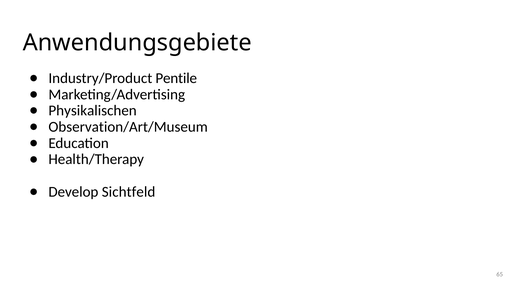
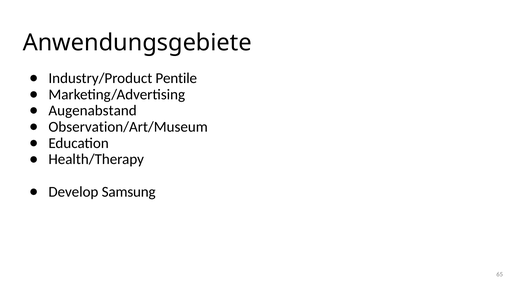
Physikalischen: Physikalischen -> Augenabstand
Sichtfeld: Sichtfeld -> Samsung
